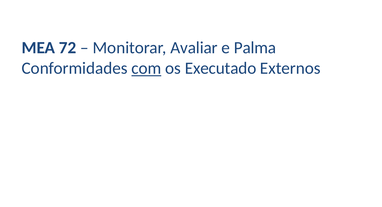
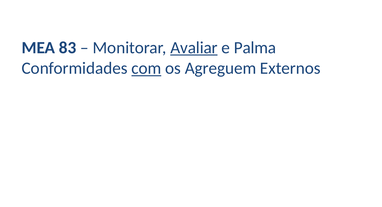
72: 72 -> 83
Avaliar underline: none -> present
Executado: Executado -> Agreguem
